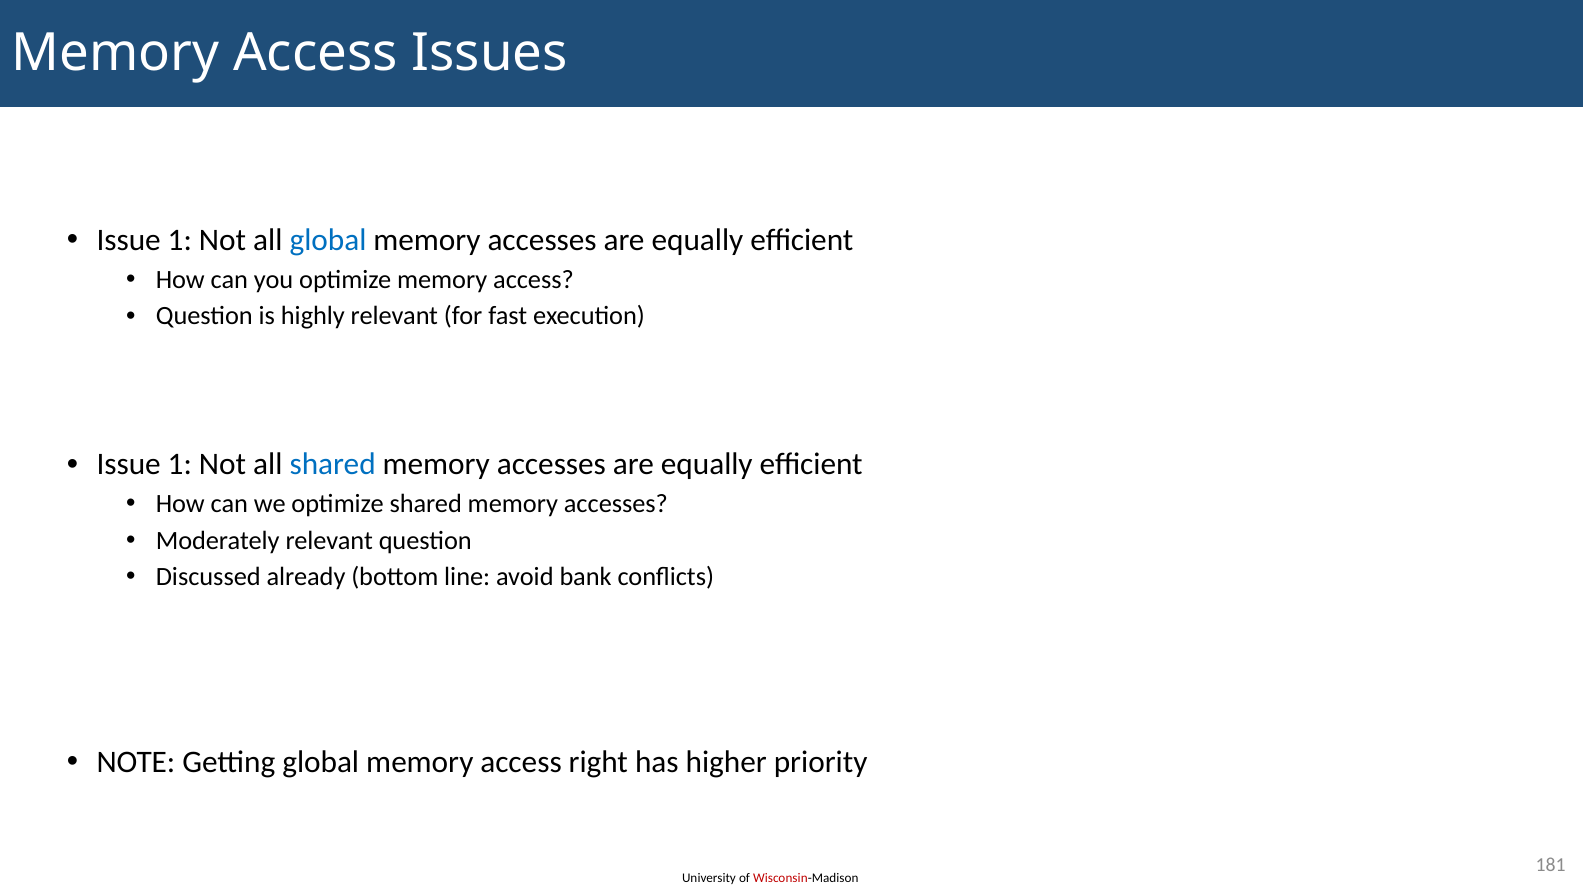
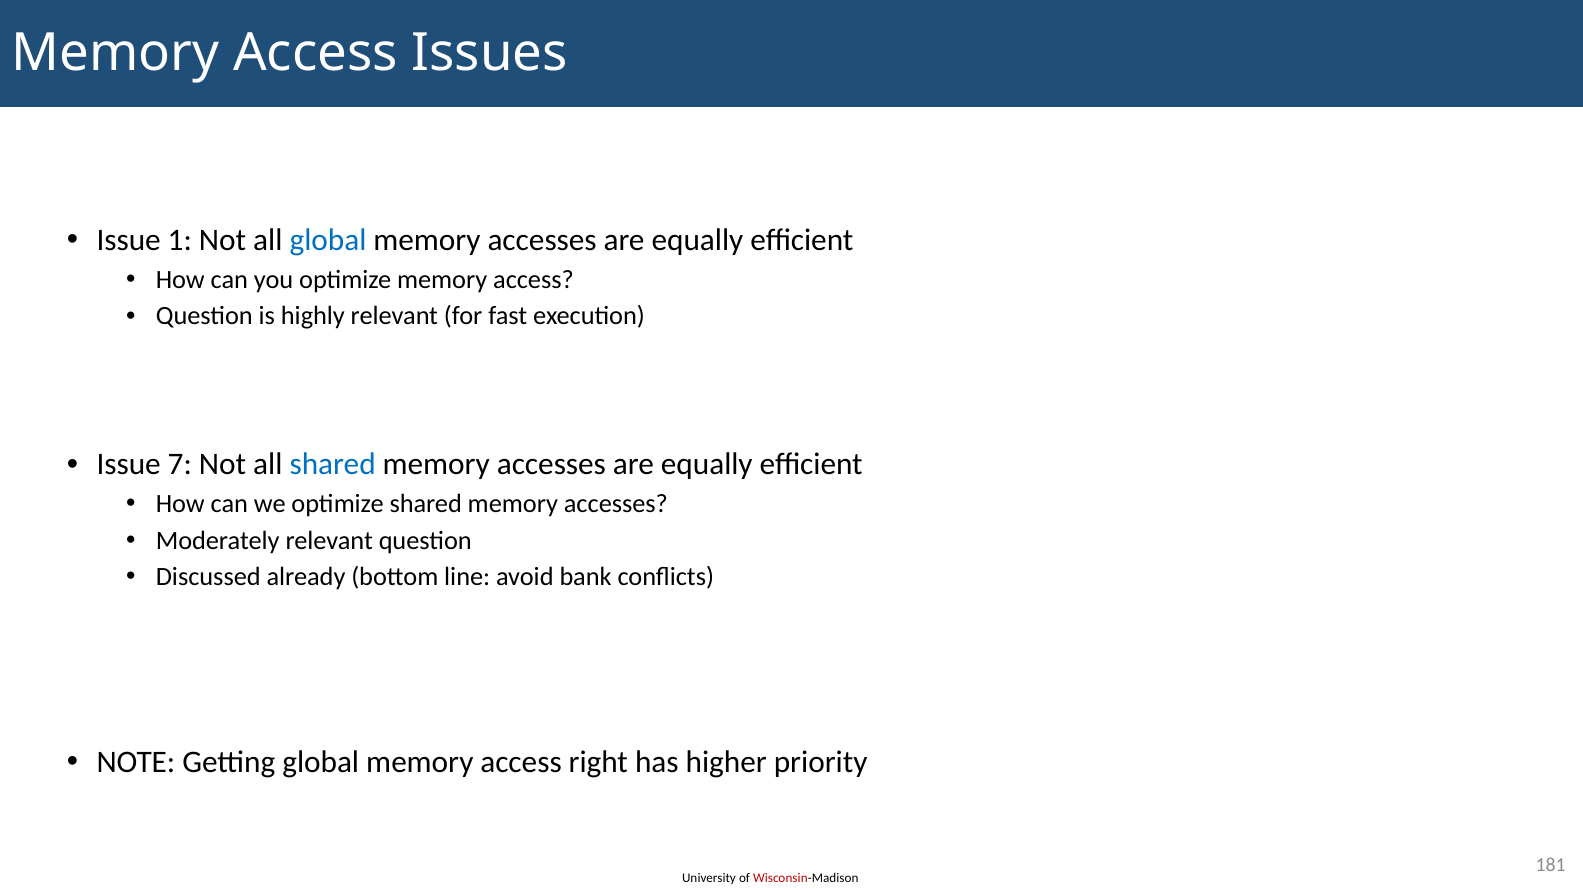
1 at (180, 465): 1 -> 7
